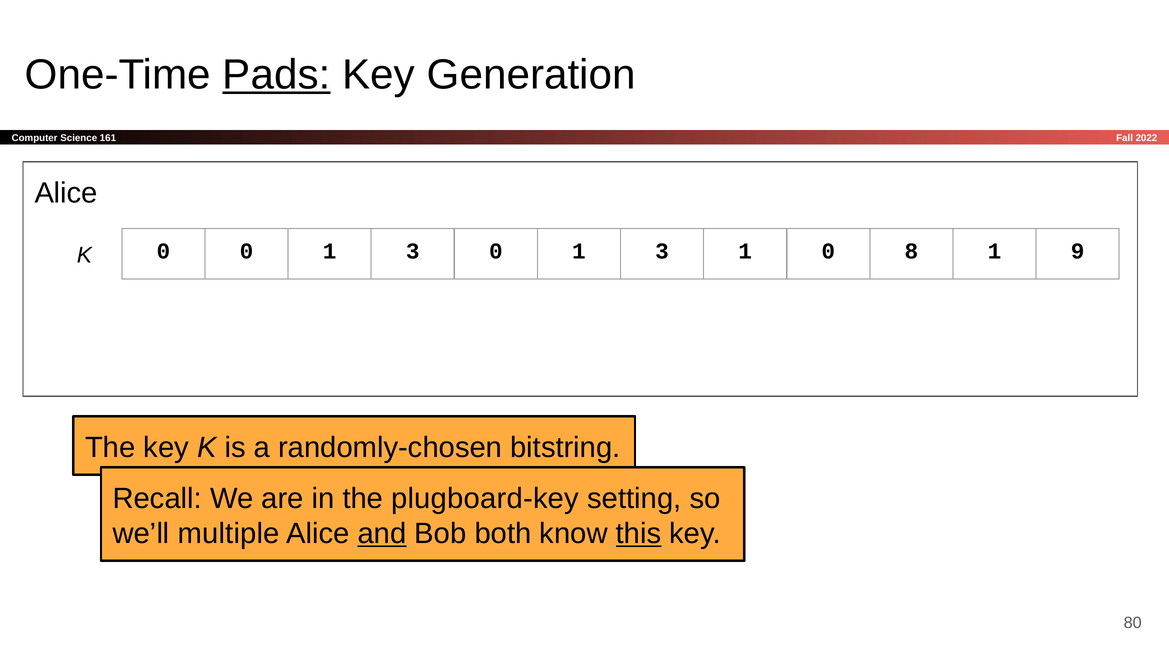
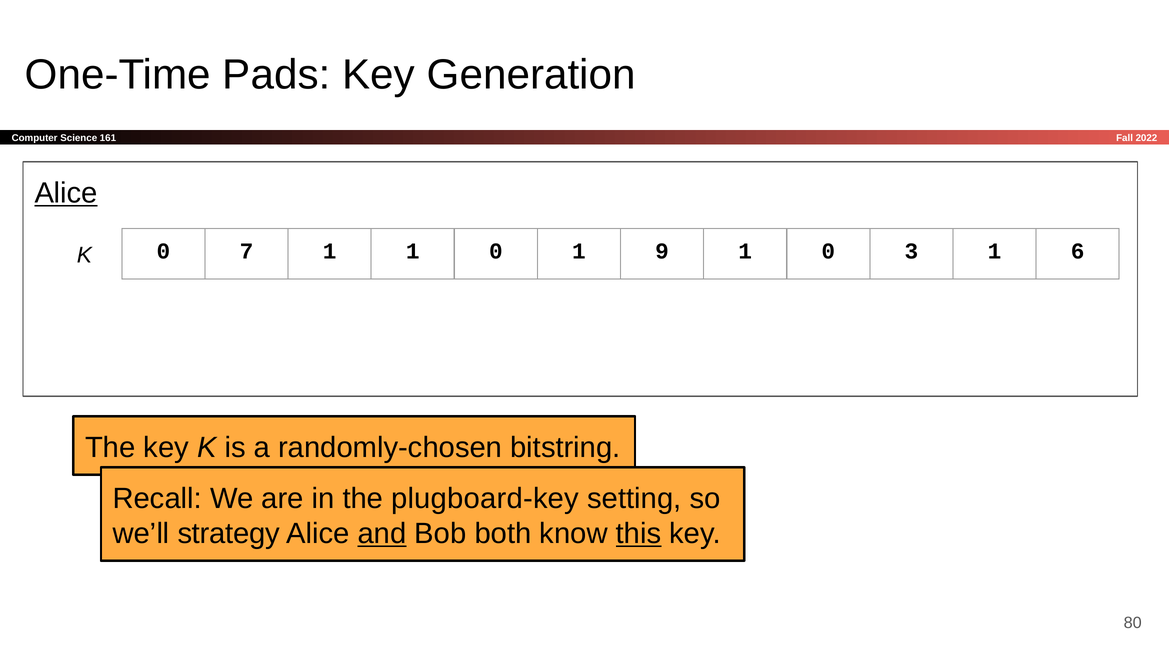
Pads underline: present -> none
Alice at (66, 193) underline: none -> present
0 0: 0 -> 7
3 at (413, 251): 3 -> 1
3 at (662, 251): 3 -> 9
8: 8 -> 3
9: 9 -> 6
multiple: multiple -> strategy
